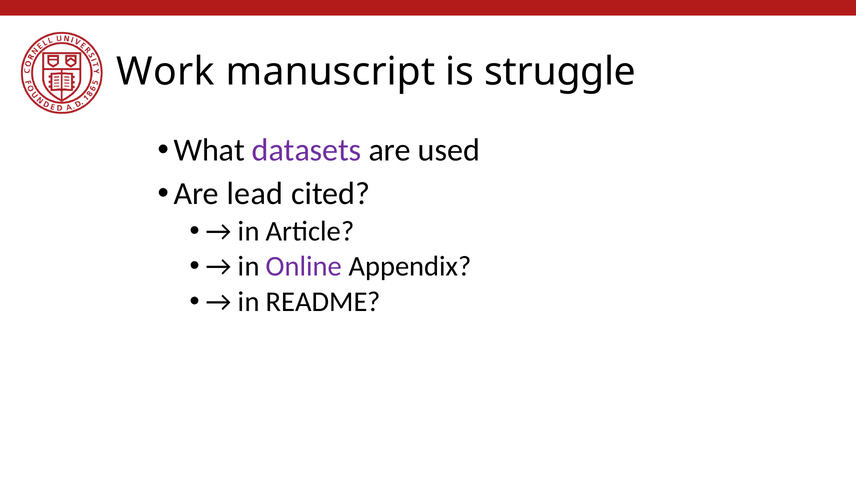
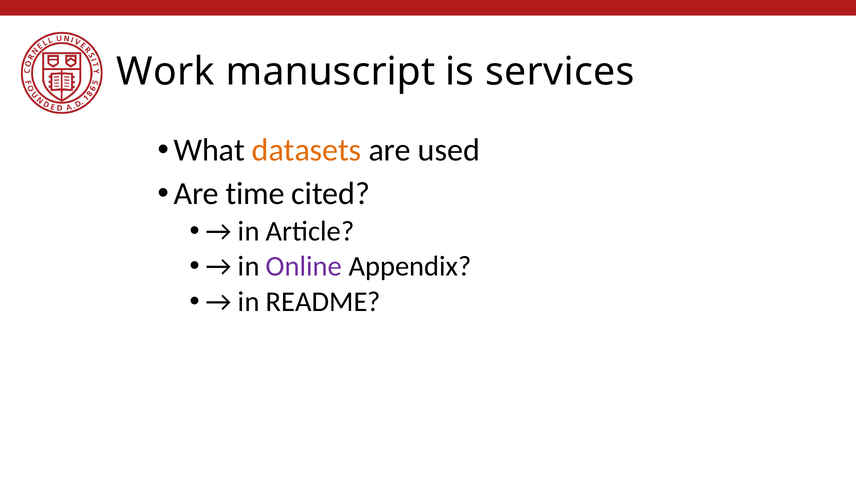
struggle: struggle -> services
datasets colour: purple -> orange
lead: lead -> time
